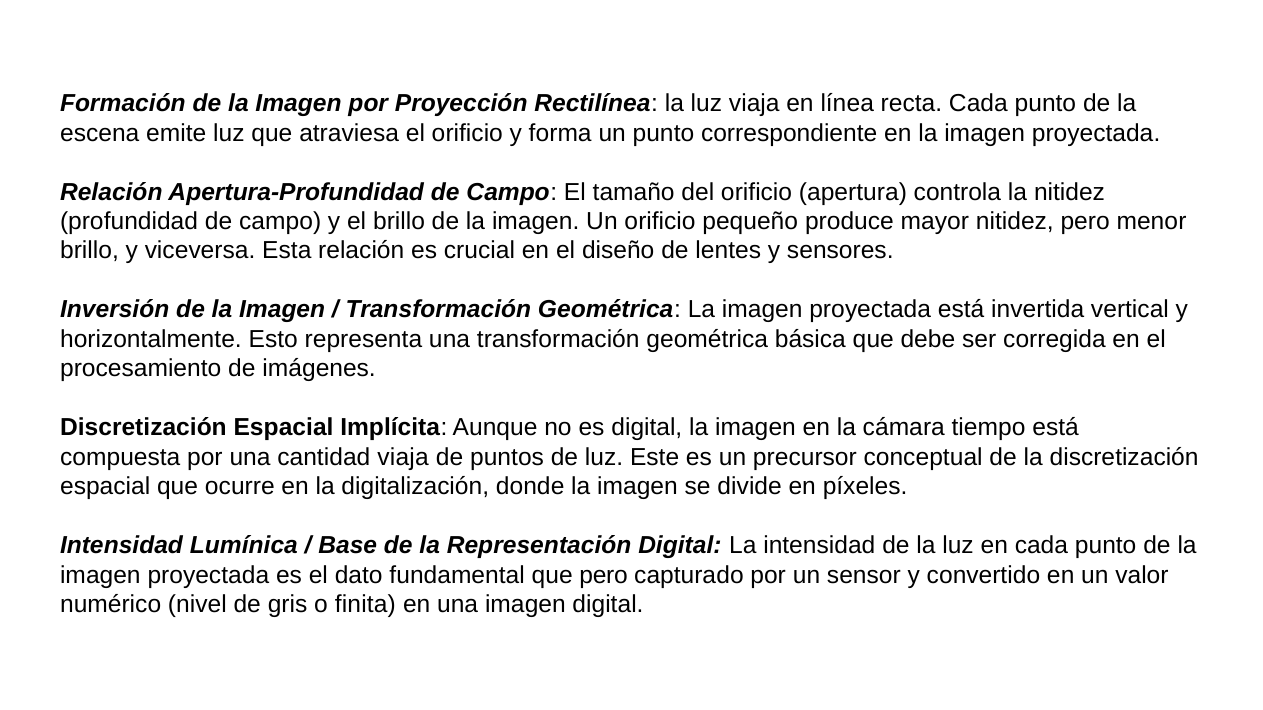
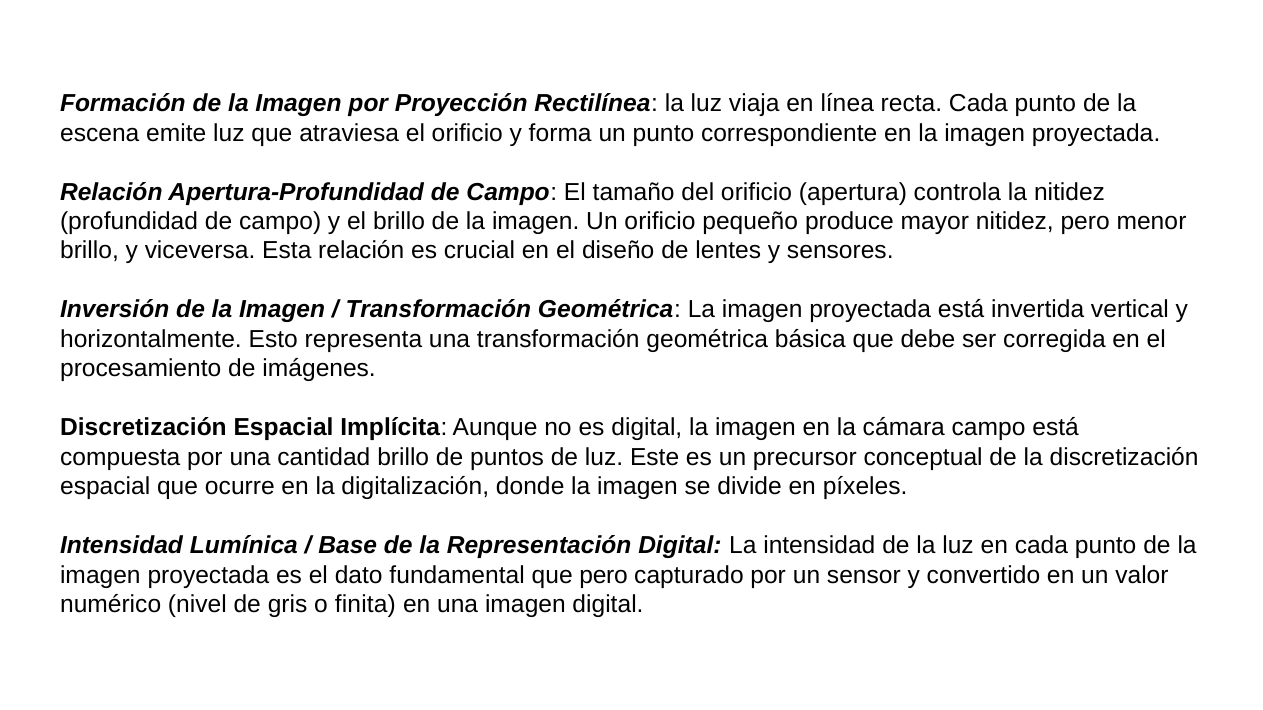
cámara tiempo: tiempo -> campo
cantidad viaja: viaja -> brillo
